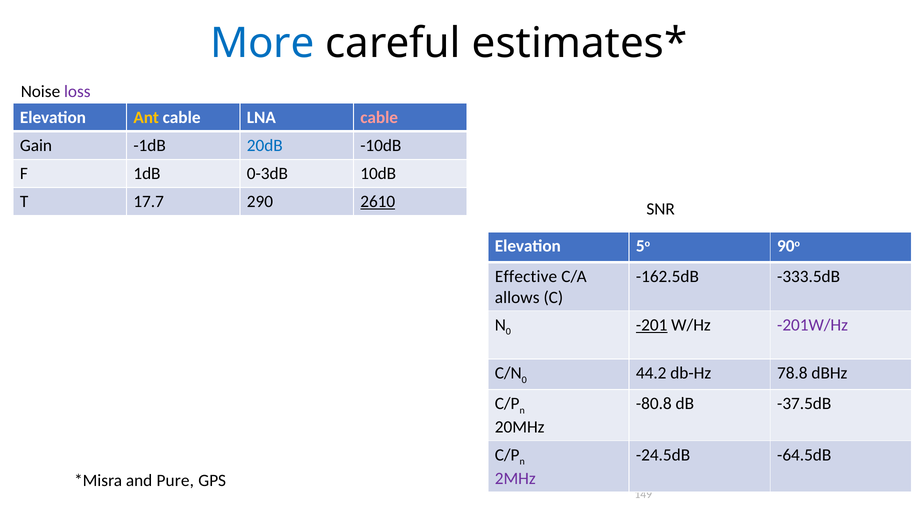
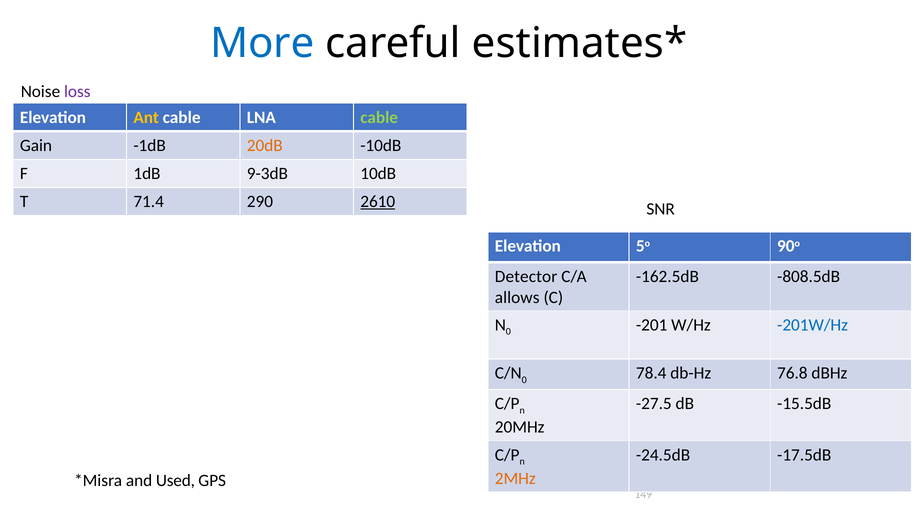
cable at (379, 117) colour: pink -> light green
20dB colour: blue -> orange
0-3dB: 0-3dB -> 9-3dB
17.7: 17.7 -> 71.4
Effective: Effective -> Detector
-333.5dB: -333.5dB -> -808.5dB
-201 underline: present -> none
-201W/Hz colour: purple -> blue
44.2: 44.2 -> 78.4
78.8: 78.8 -> 76.8
-80.8: -80.8 -> -27.5
-37.5dB: -37.5dB -> -15.5dB
-64.5dB: -64.5dB -> -17.5dB
2MHz colour: purple -> orange
Pure: Pure -> Used
